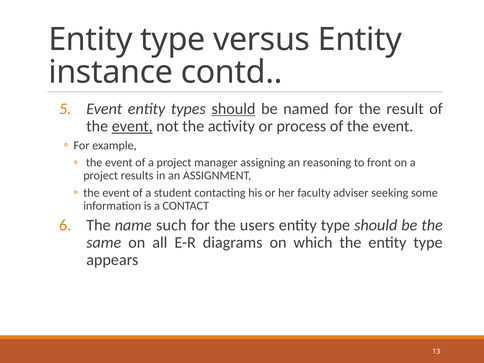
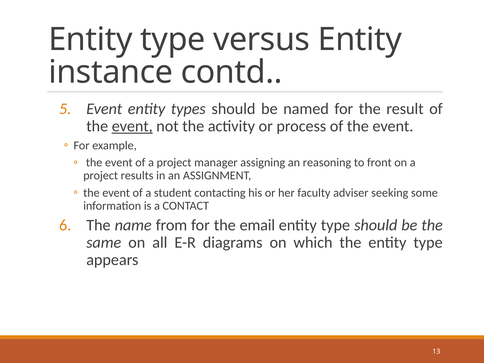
should at (234, 109) underline: present -> none
such: such -> from
users: users -> email
